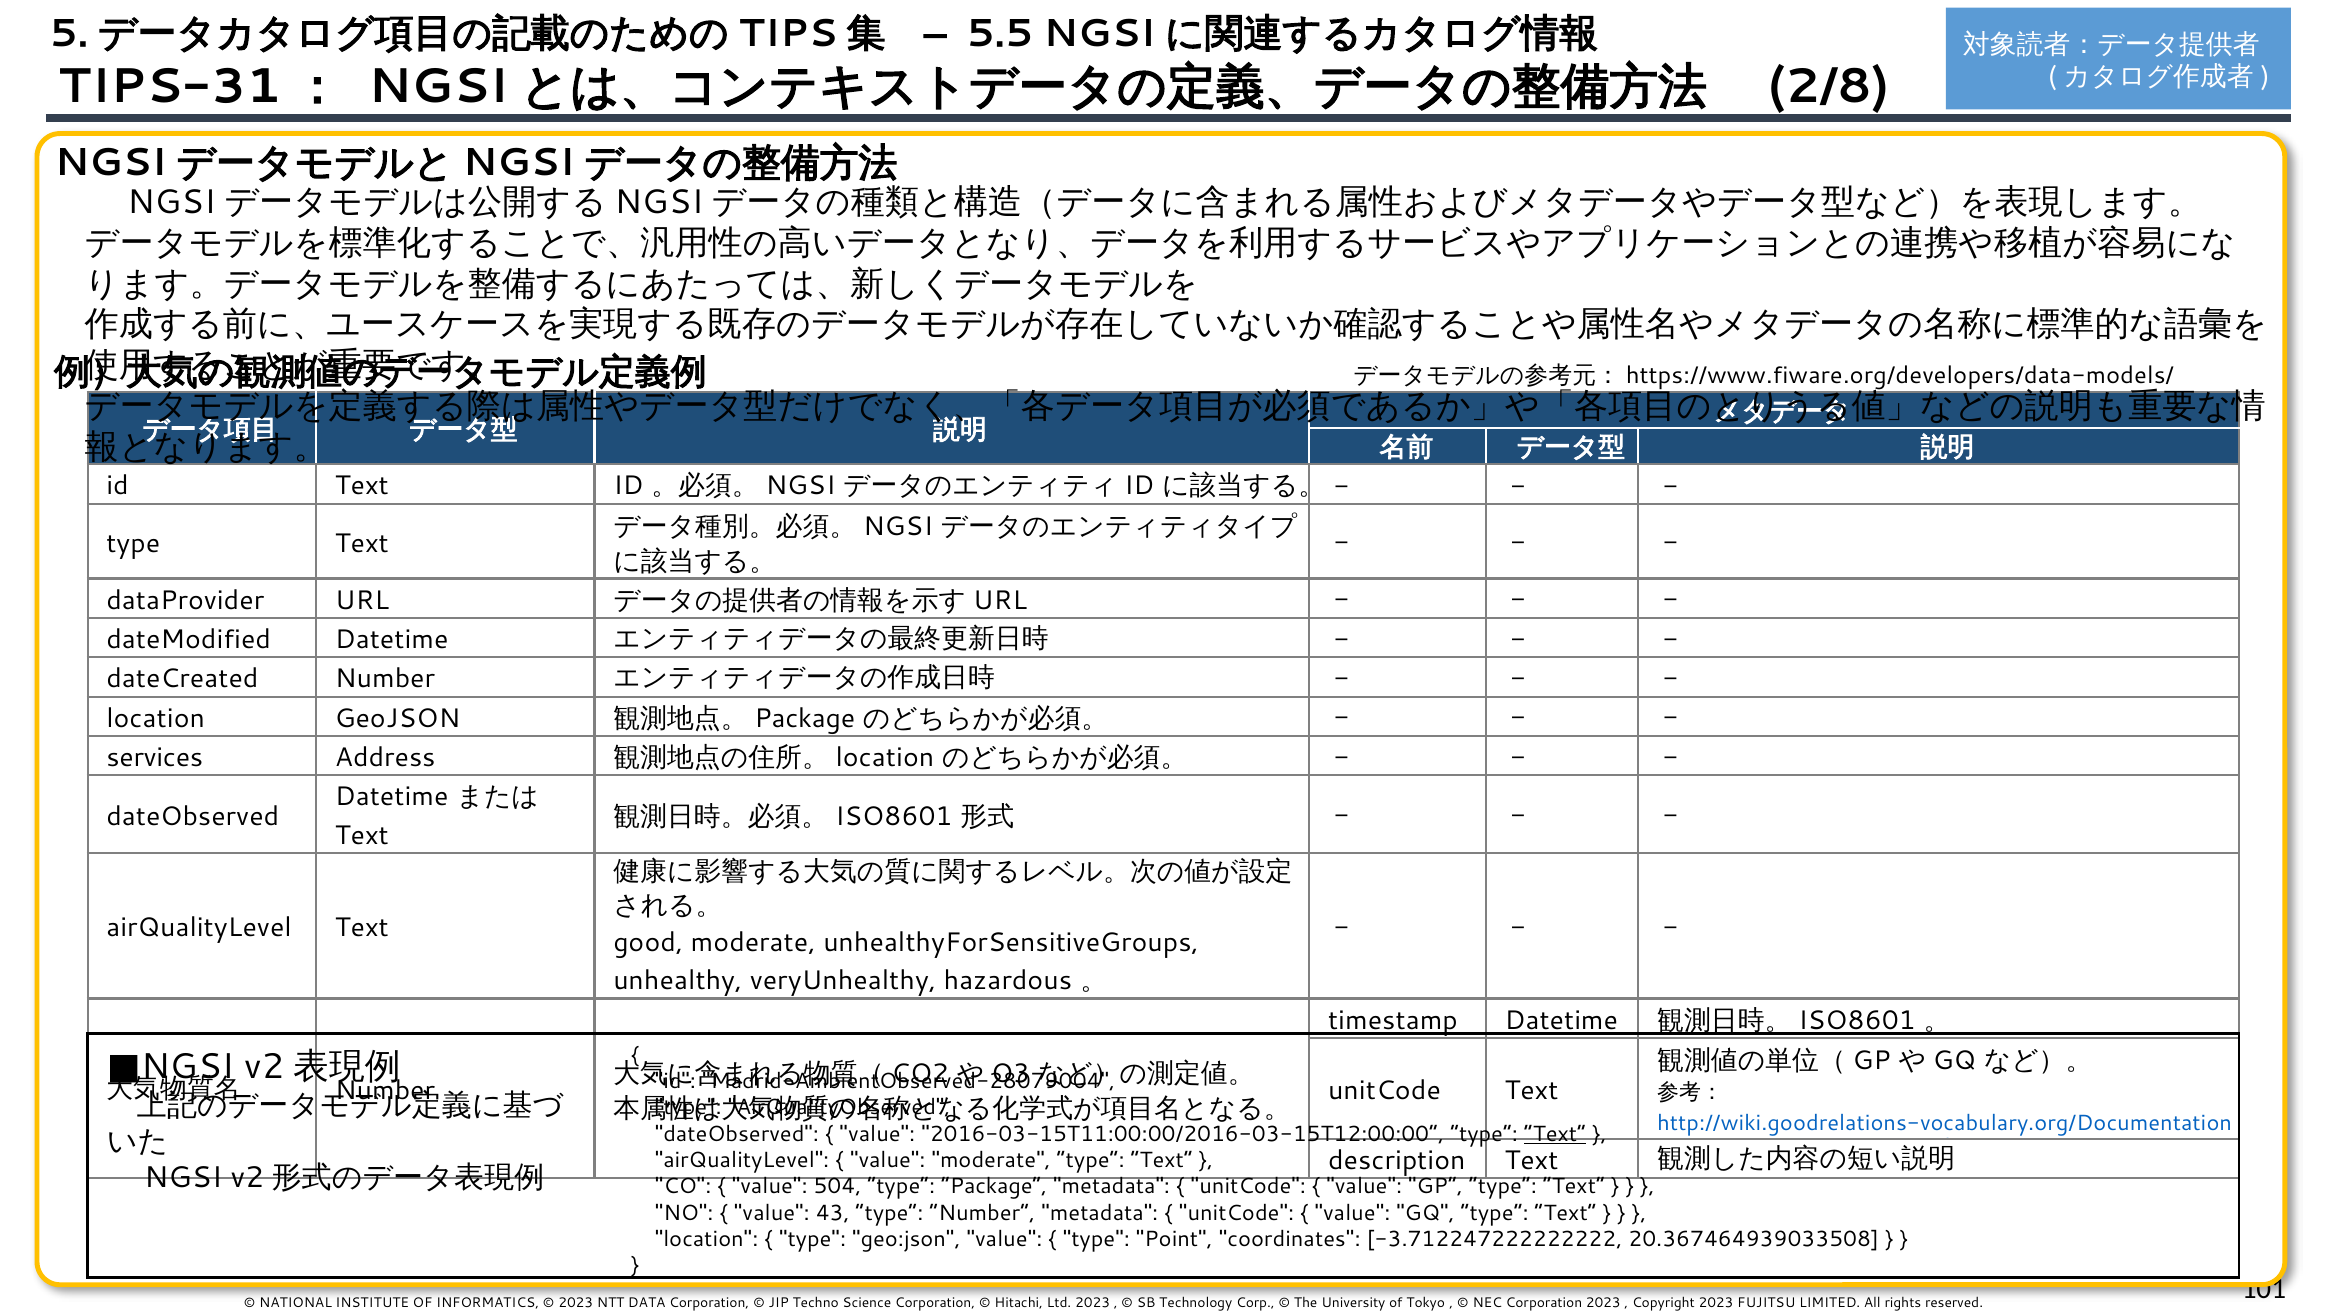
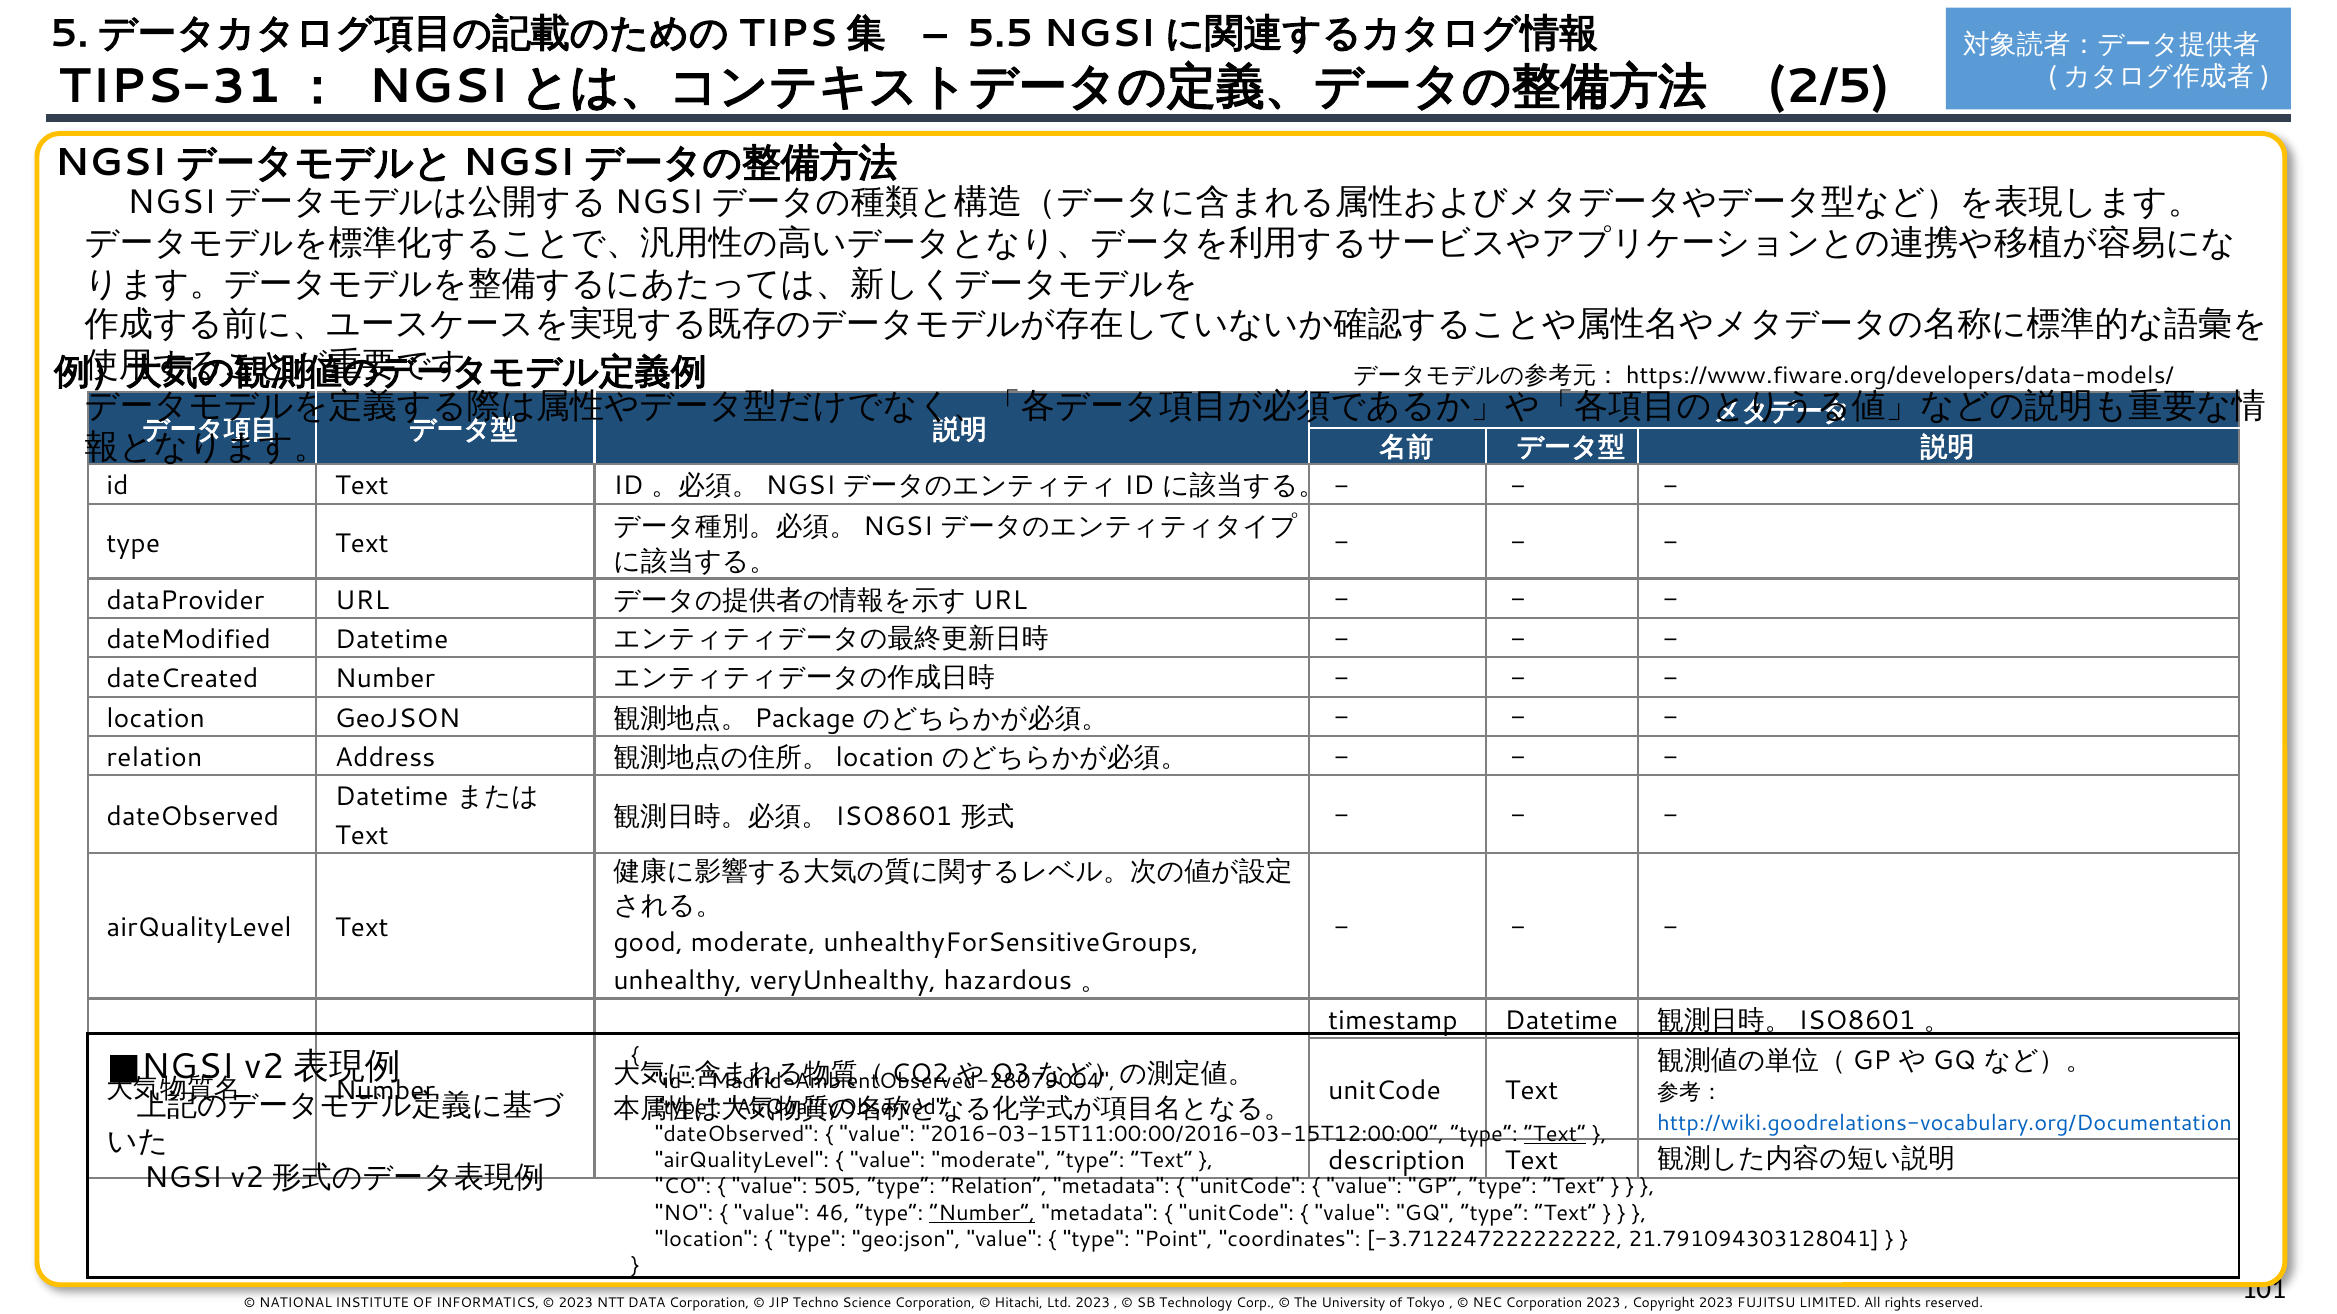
2/8: 2/8 -> 2/5
services at (155, 758): services -> relation
504: 504 -> 505
type Package: Package -> Relation
43: 43 -> 46
Number at (982, 1214) underline: none -> present
20.367464939033508: 20.367464939033508 -> 21.791094303128041
